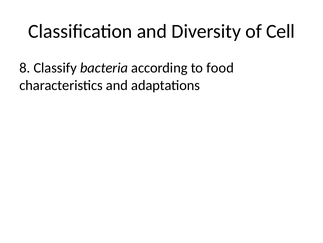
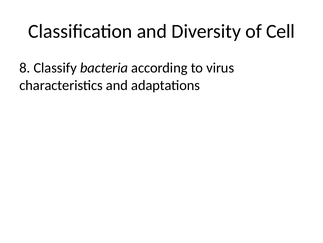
food: food -> virus
